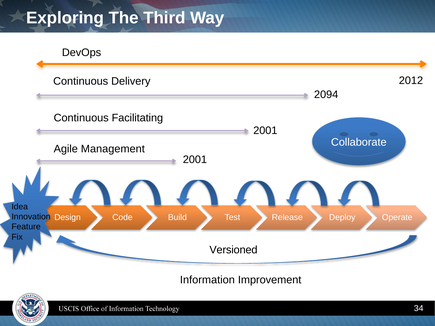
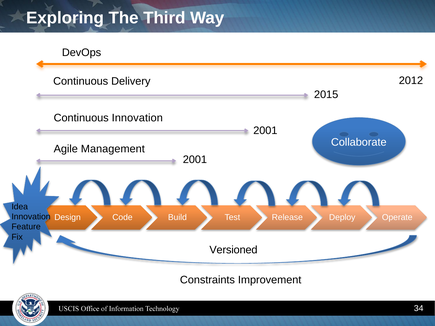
2094: 2094 -> 2015
Continuous Facilitating: Facilitating -> Innovation
Information: Information -> Constraints
